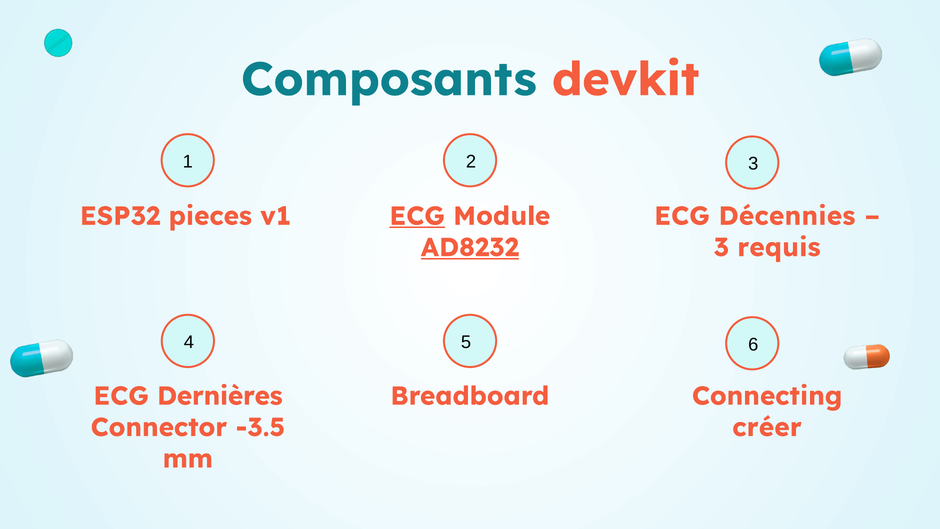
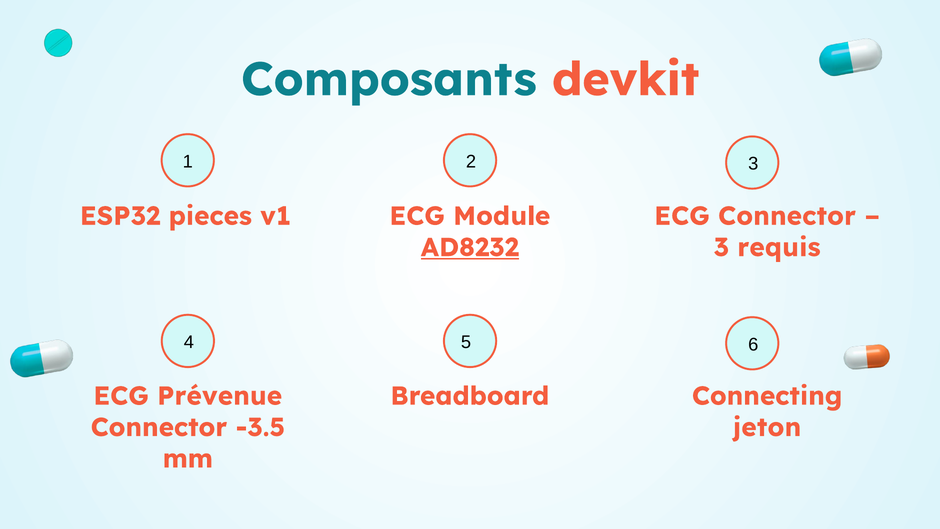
ECG at (417, 216) underline: present -> none
ECG Décennies: Décennies -> Connector
Dernières: Dernières -> Prévenue
créer: créer -> jeton
